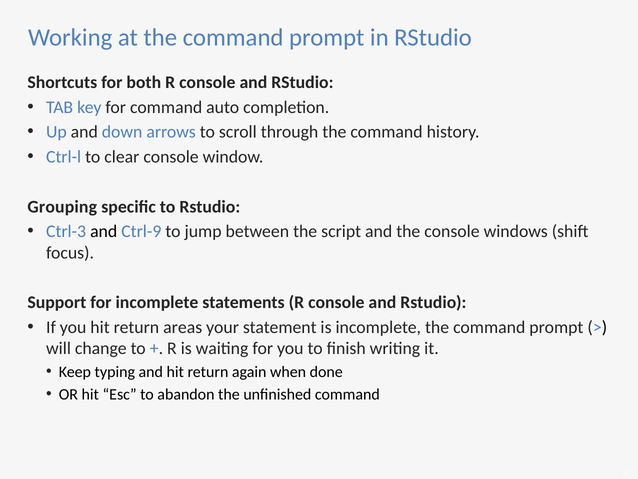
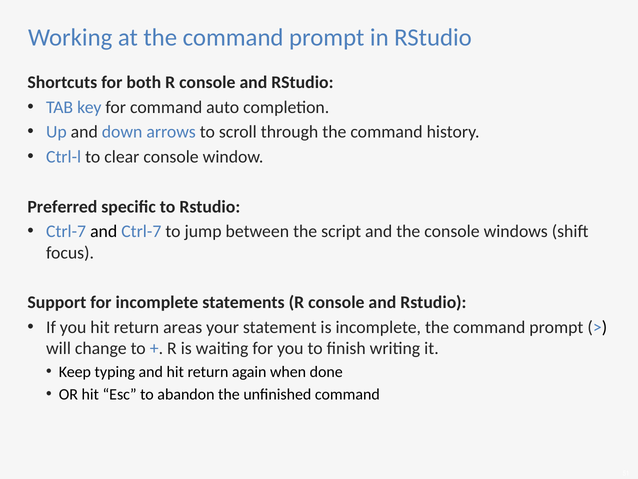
Grouping: Grouping -> Preferred
Ctrl-3 at (66, 231): Ctrl-3 -> Ctrl-7
and Ctrl-9: Ctrl-9 -> Ctrl-7
